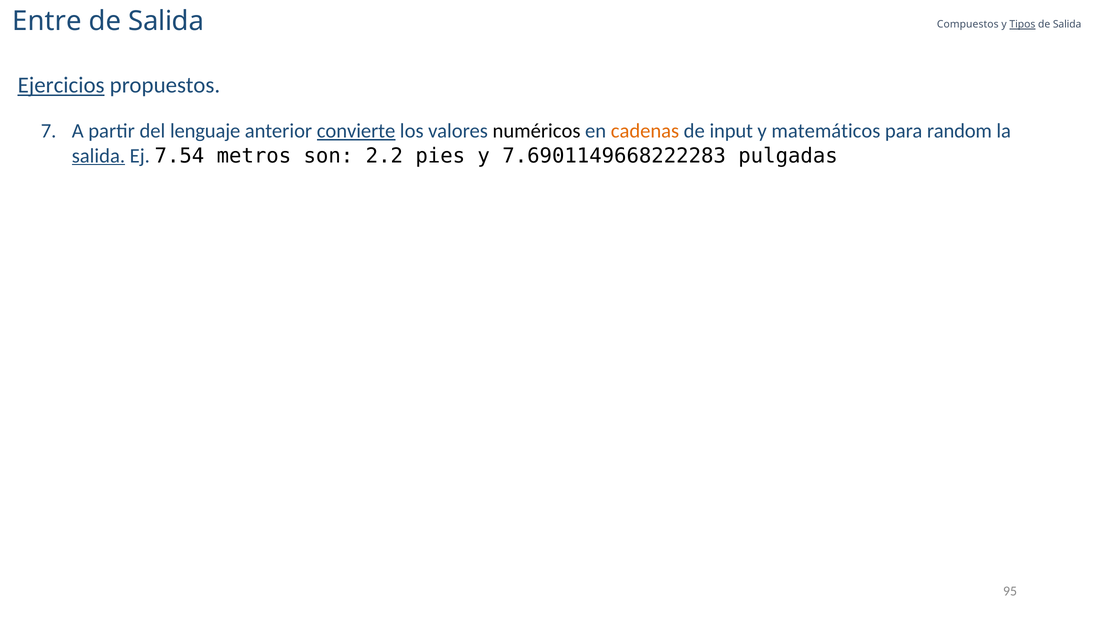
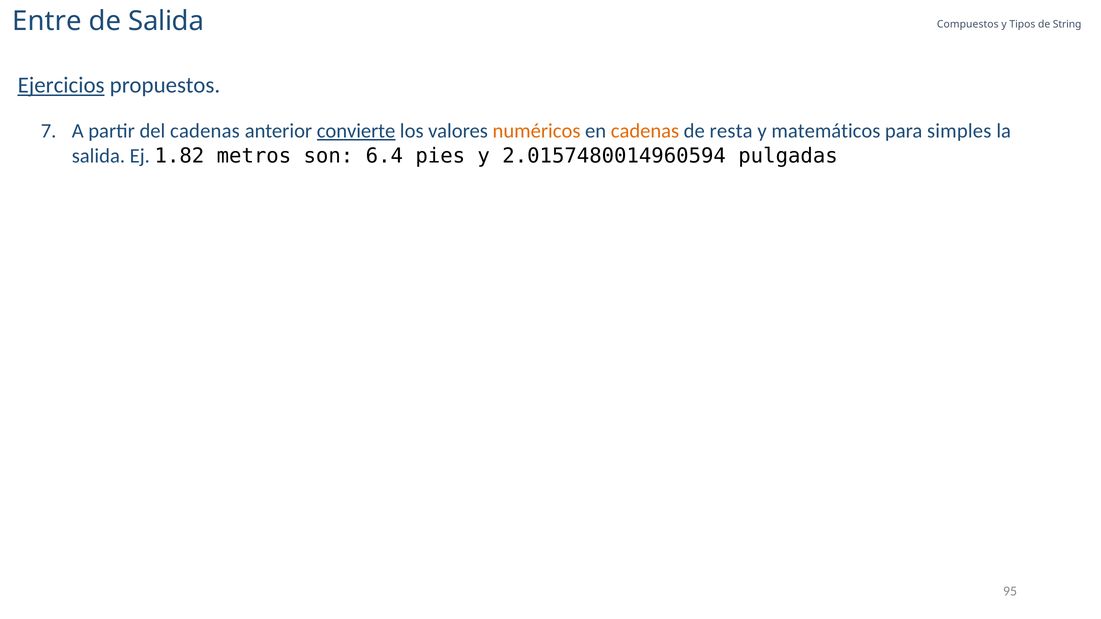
Tipos underline: present -> none
Salida at (1067, 25): Salida -> String
del lenguaje: lenguaje -> cadenas
numéricos colour: black -> orange
input: input -> resta
random: random -> simples
salida at (98, 156) underline: present -> none
7.54: 7.54 -> 1.82
2.2: 2.2 -> 6.4
7.6901149668222283: 7.6901149668222283 -> 2.0157480014960594
